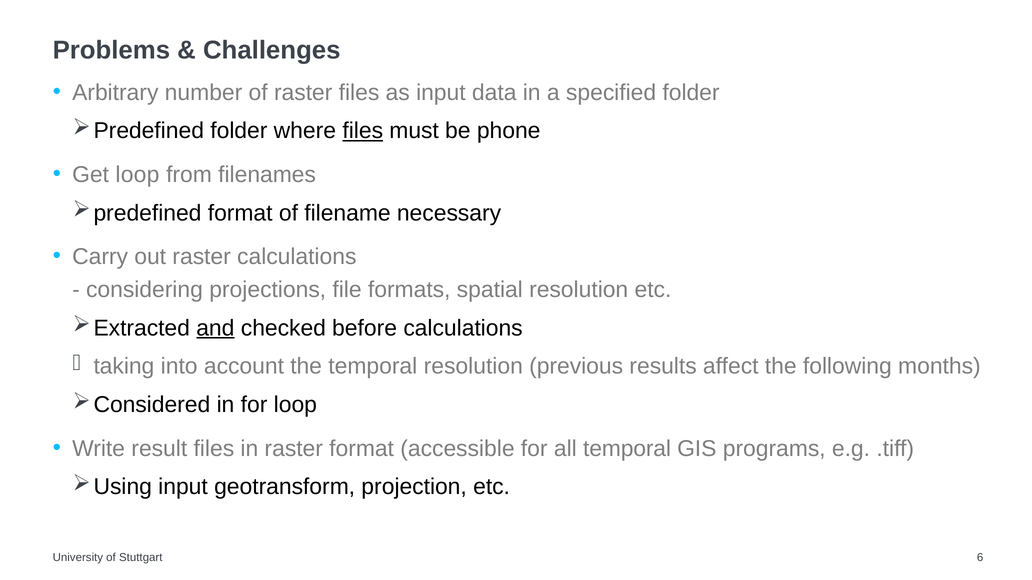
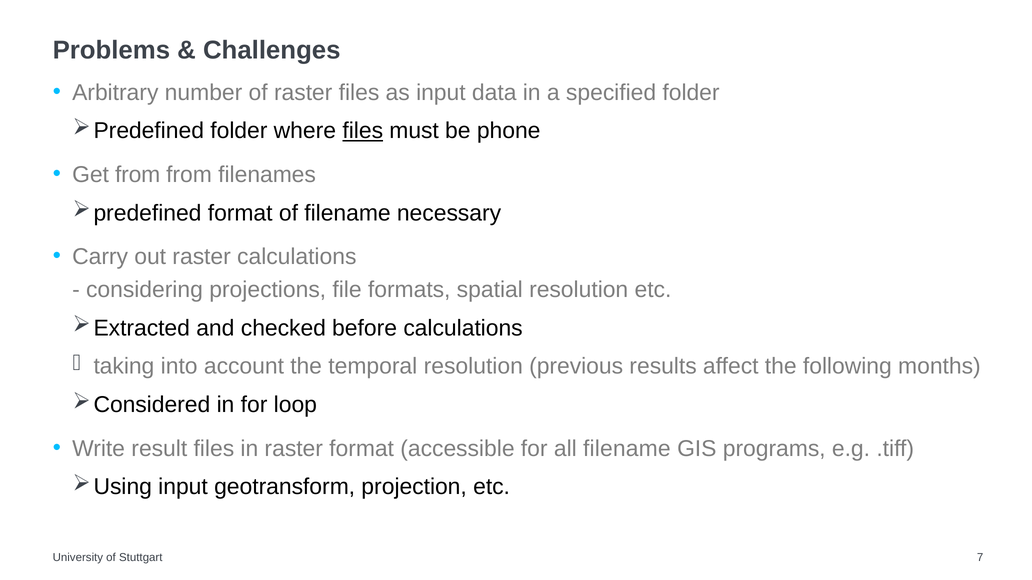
Get loop: loop -> from
and underline: present -> none
all temporal: temporal -> filename
6: 6 -> 7
